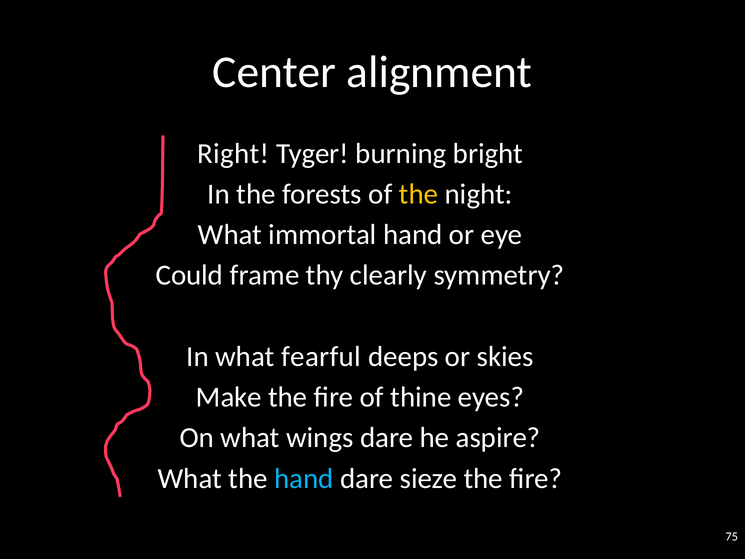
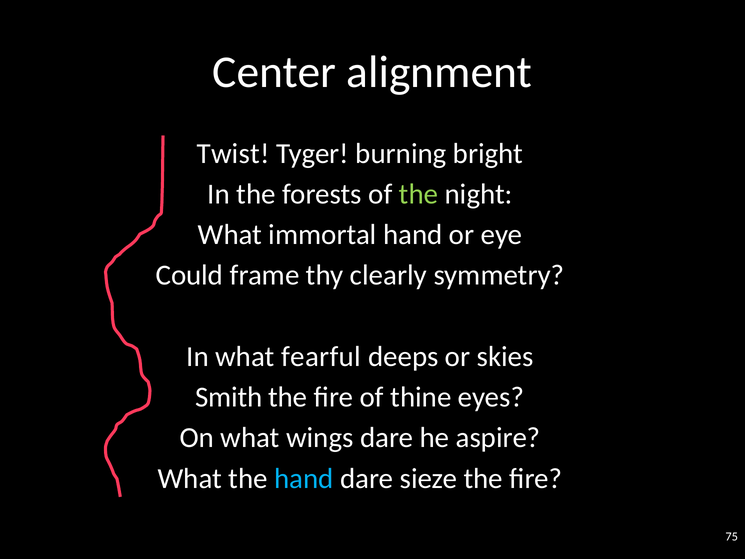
Right: Right -> Twist
the at (419, 194) colour: yellow -> light green
Make: Make -> Smith
